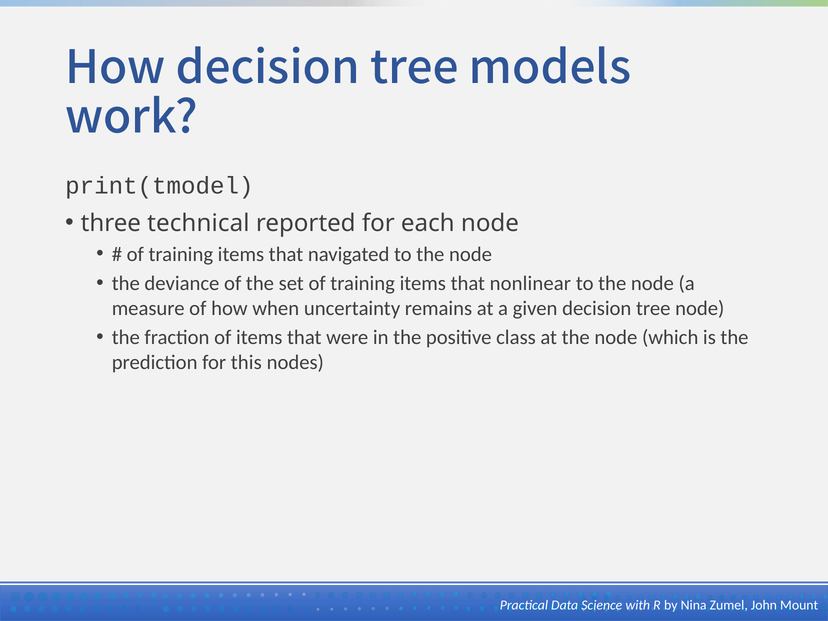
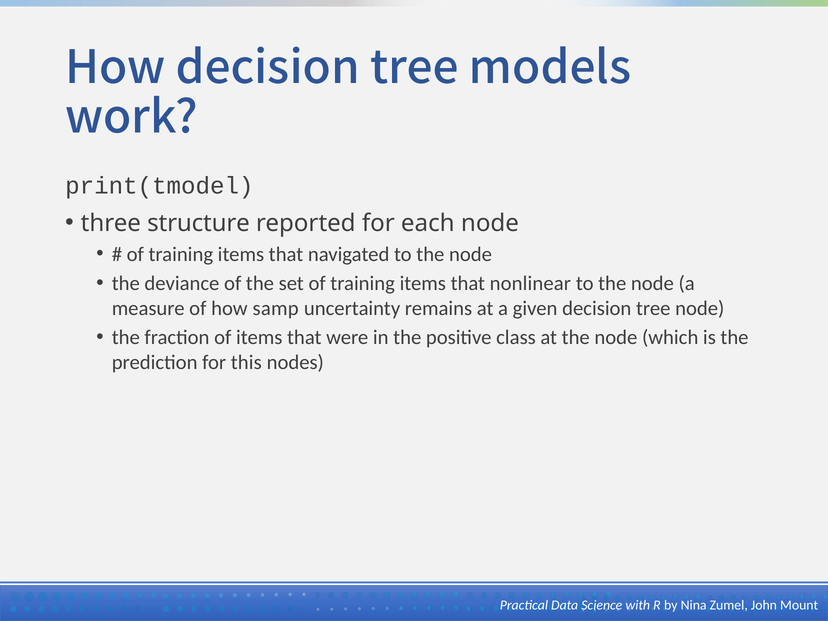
technical: technical -> structure
when: when -> samp
